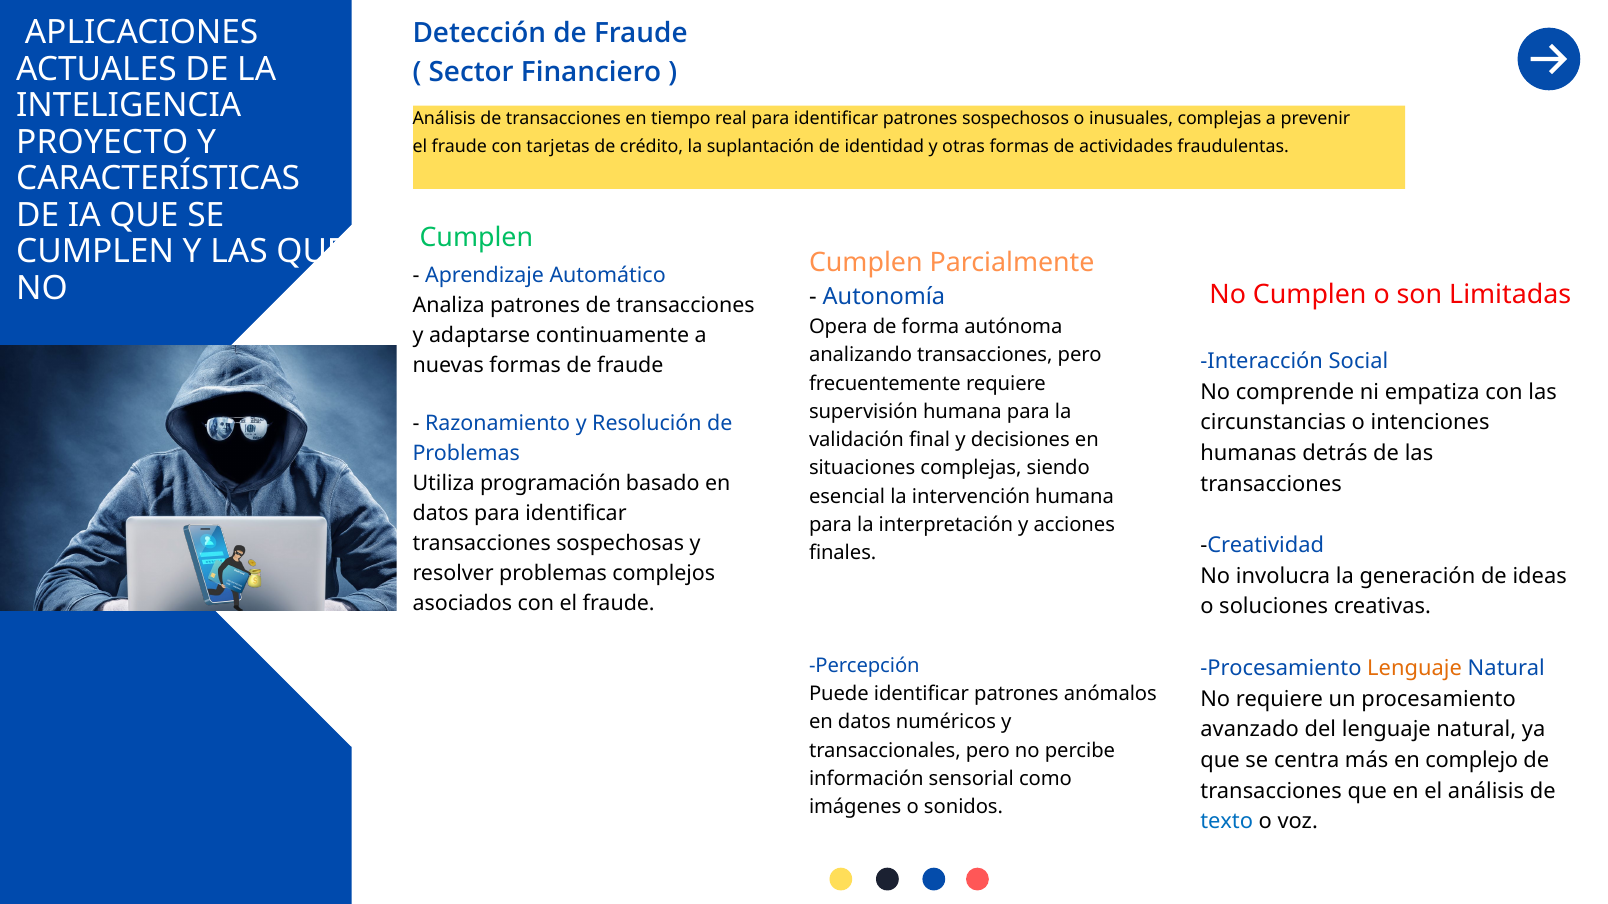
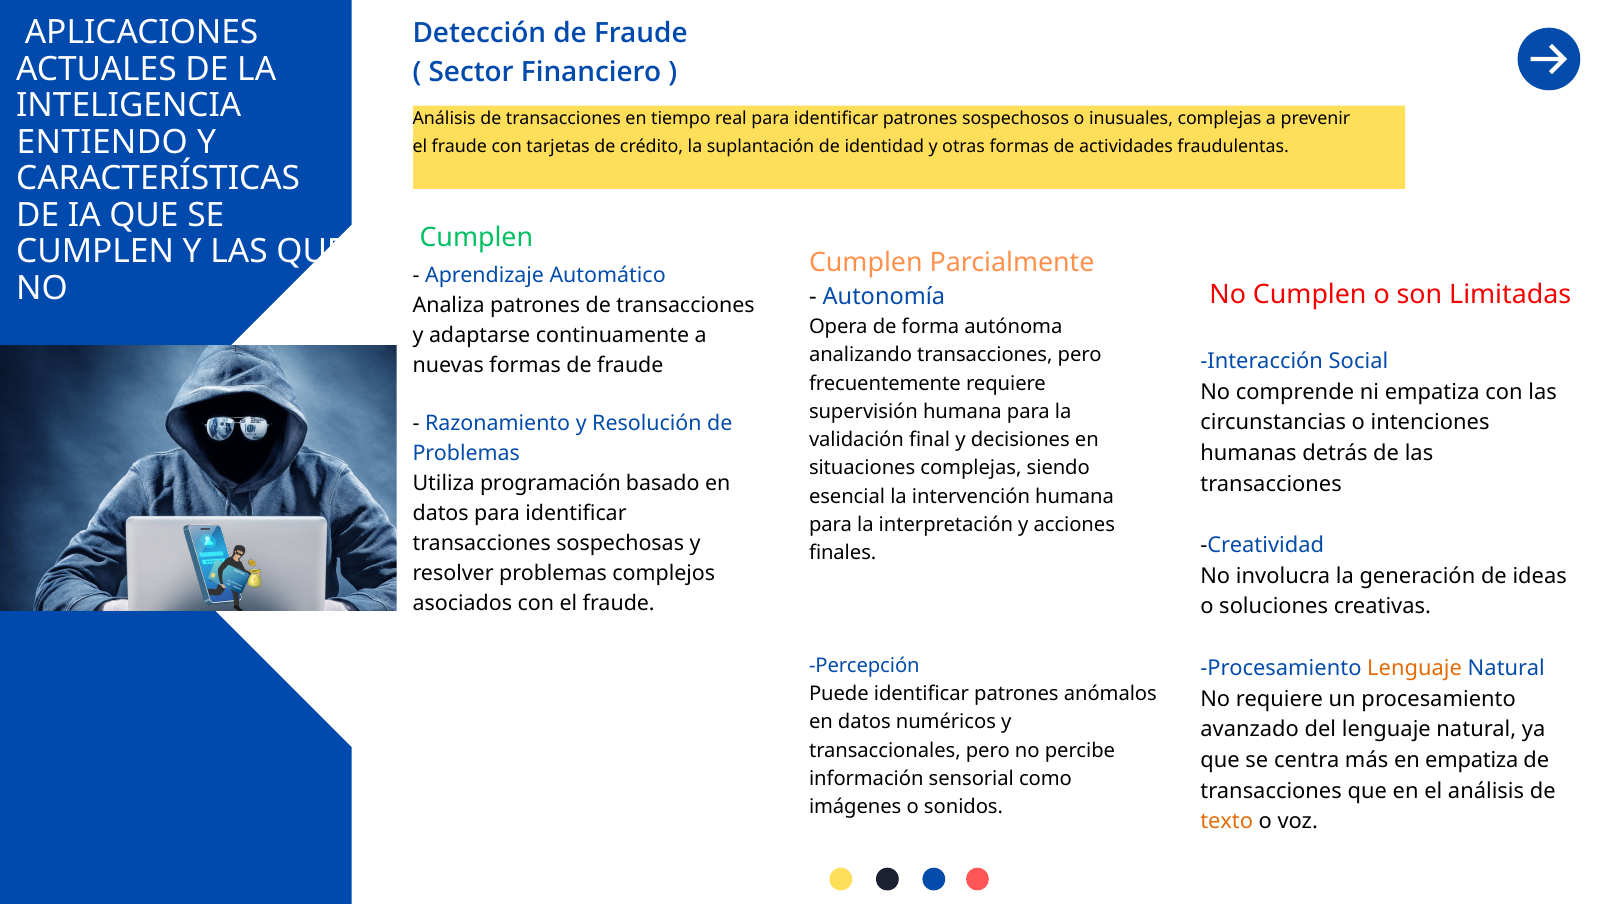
PROYECTO: PROYECTO -> ENTIENDO
en complejo: complejo -> empatiza
texto colour: blue -> orange
